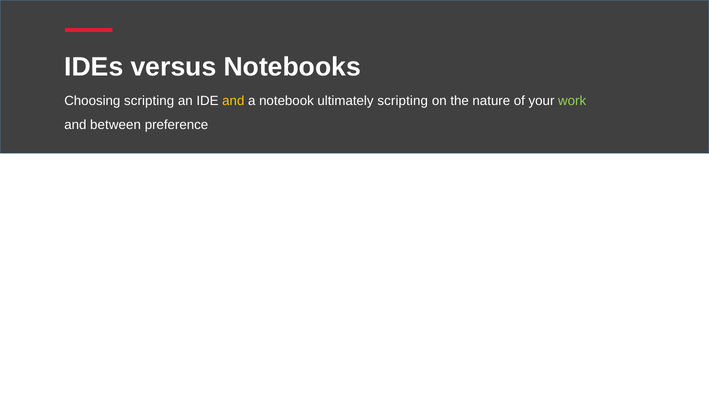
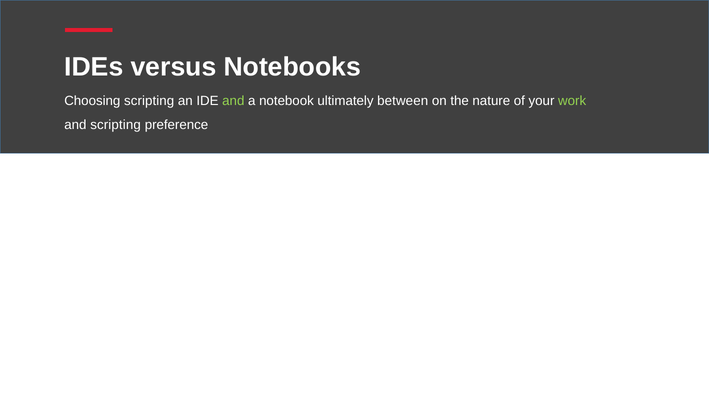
and at (233, 101) colour: yellow -> light green
ultimately scripting: scripting -> between
and between: between -> scripting
